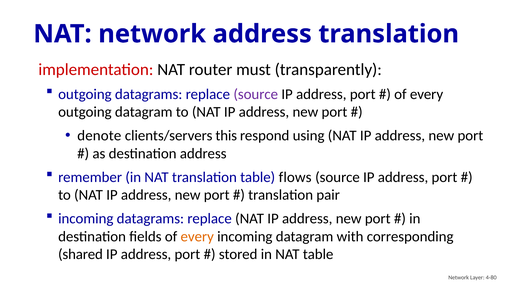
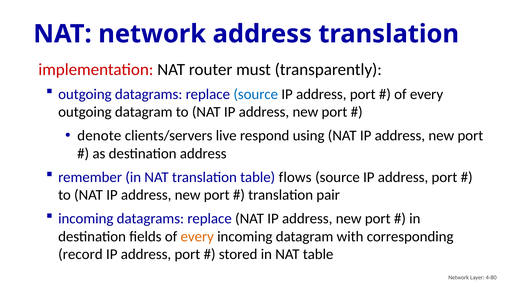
source at (256, 94) colour: purple -> blue
this: this -> live
shared: shared -> record
